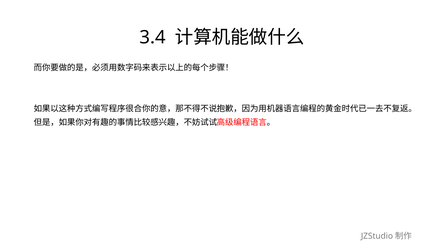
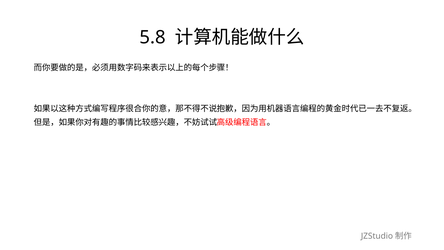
3.4: 3.4 -> 5.8
